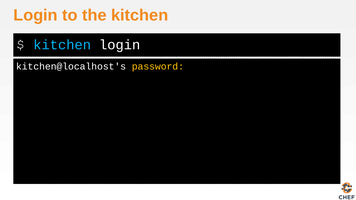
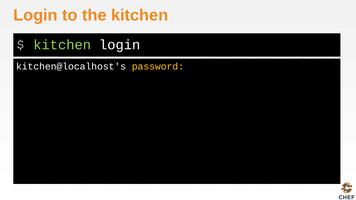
kitchen at (62, 45) colour: light blue -> light green
